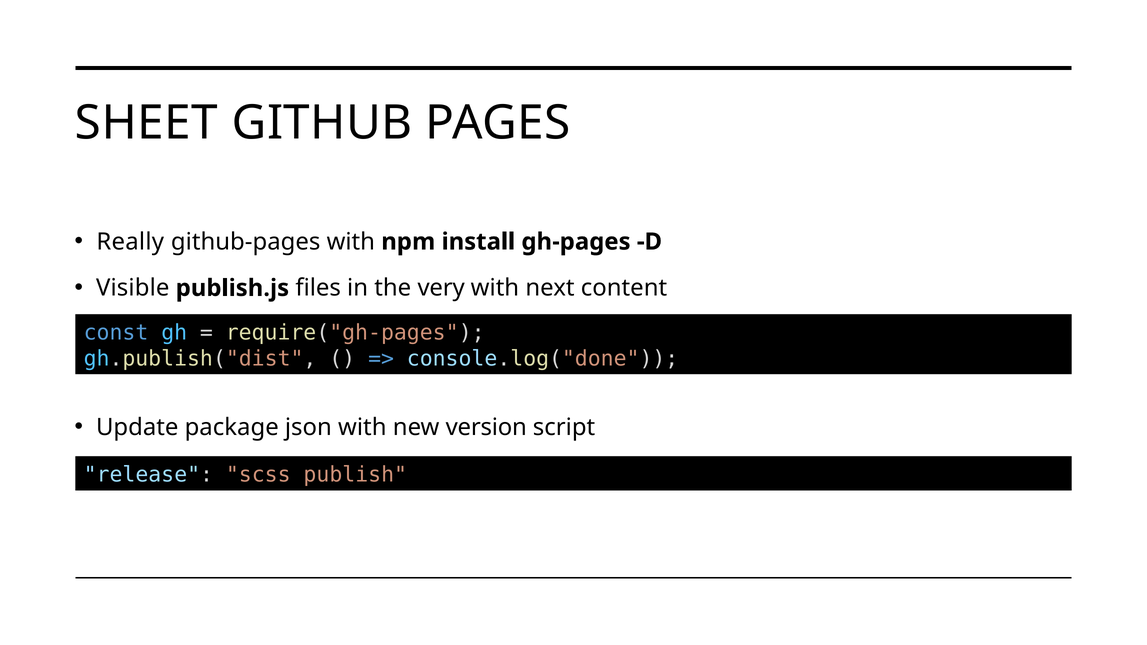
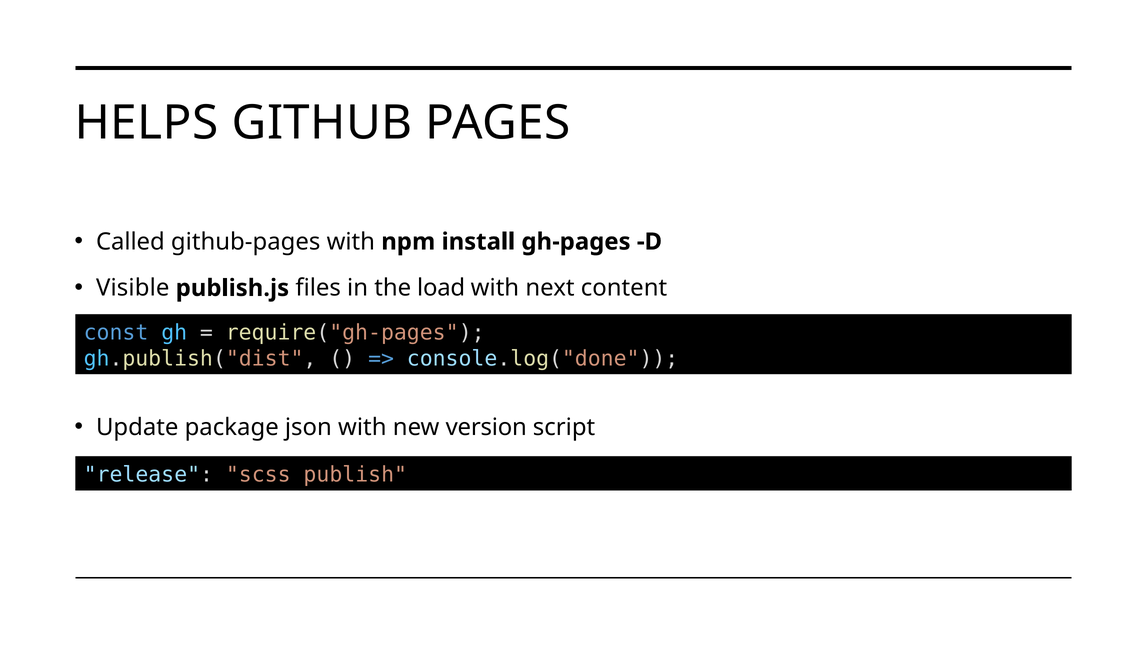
SHEET: SHEET -> HELPS
Really: Really -> Called
very: very -> load
